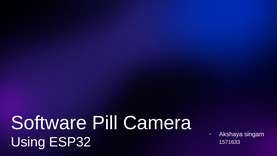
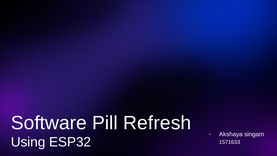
Camera: Camera -> Refresh
